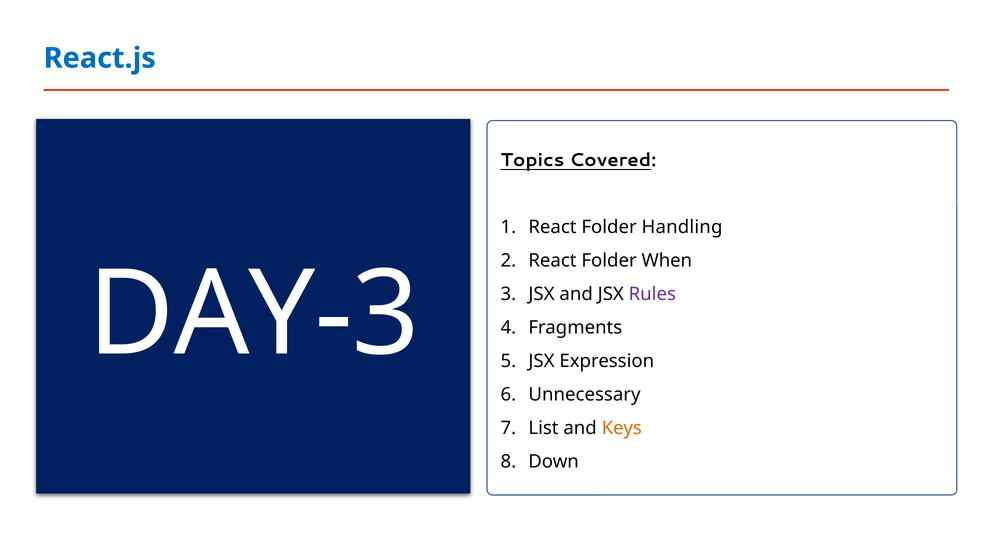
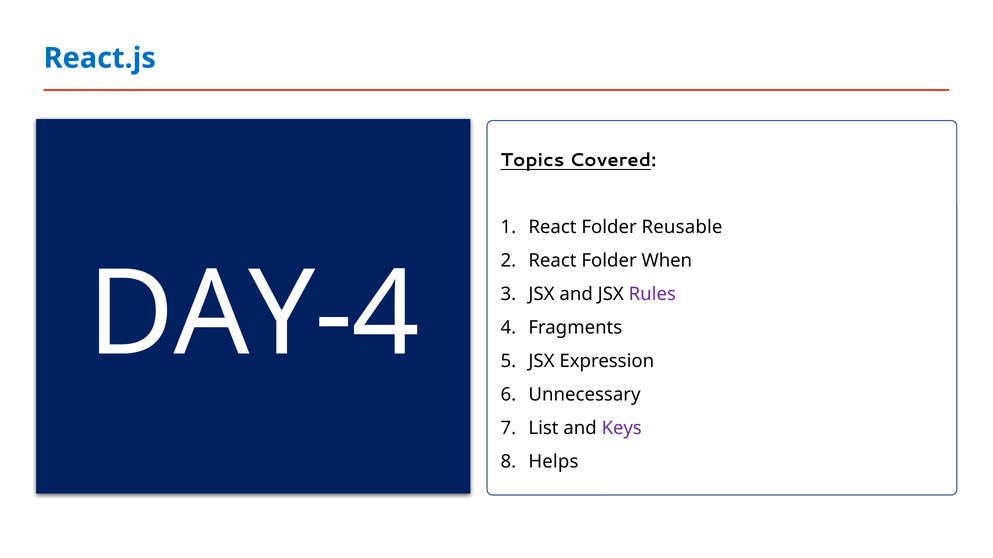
Handling: Handling -> Reusable
DAY-3: DAY-3 -> DAY-4
Keys colour: orange -> purple
Down: Down -> Helps
